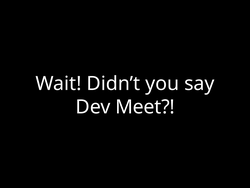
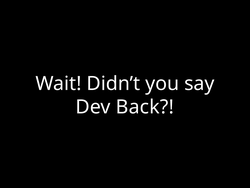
Meet: Meet -> Back
